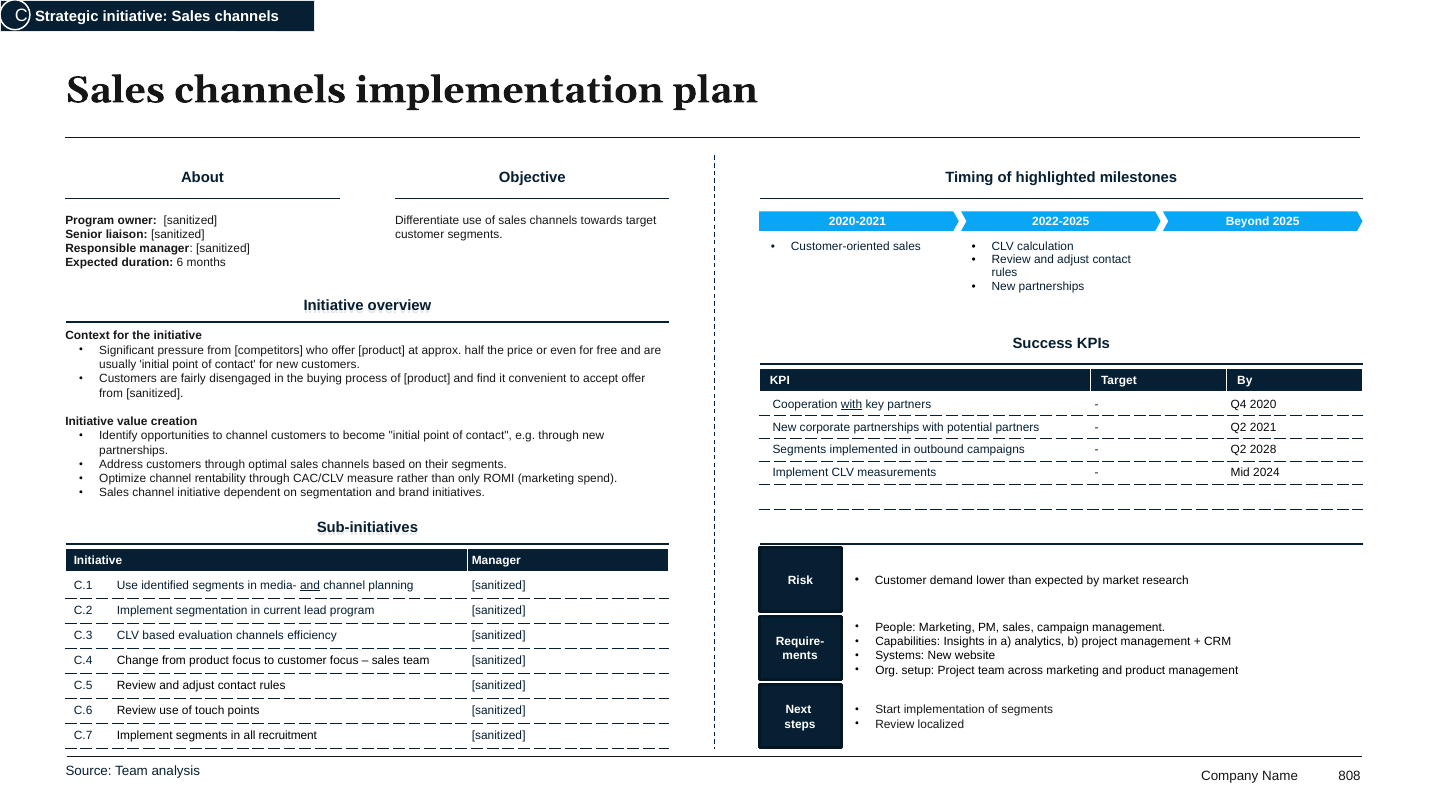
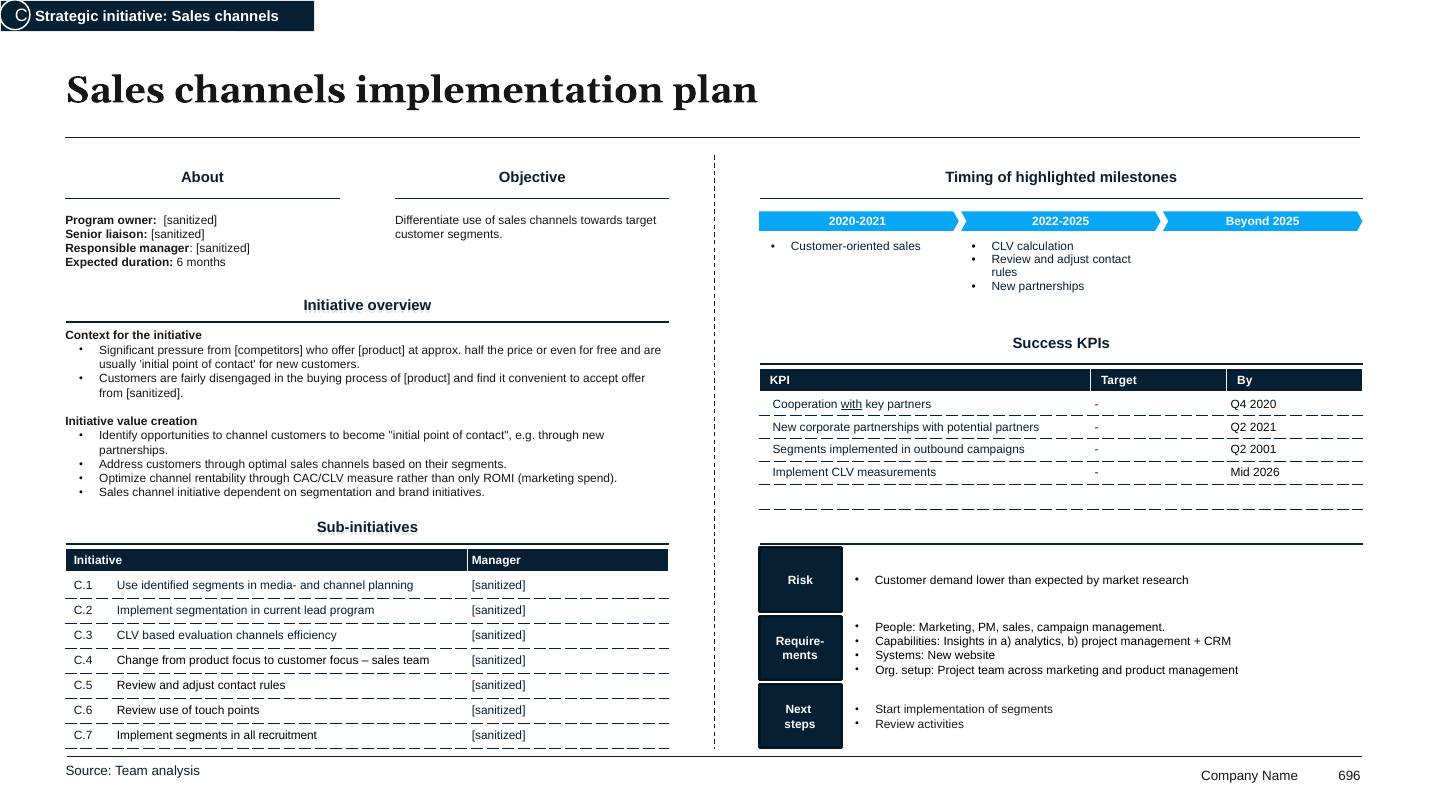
2028: 2028 -> 2001
2024: 2024 -> 2026
and at (310, 586) underline: present -> none
localized: localized -> activities
808: 808 -> 696
